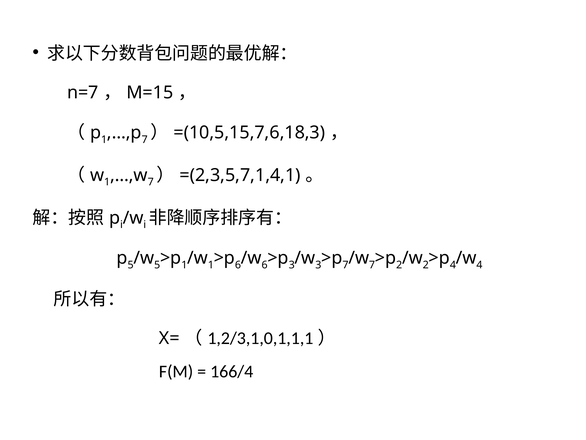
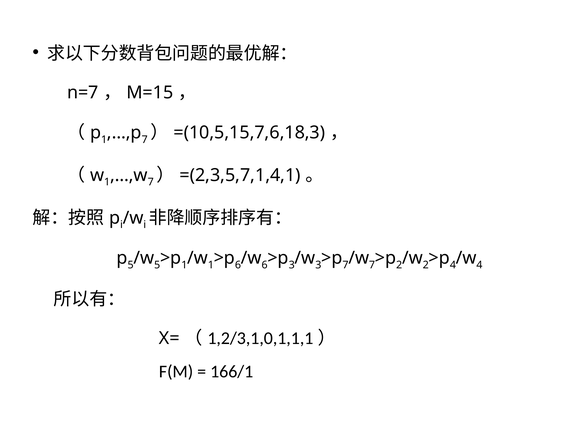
166/4: 166/4 -> 166/1
